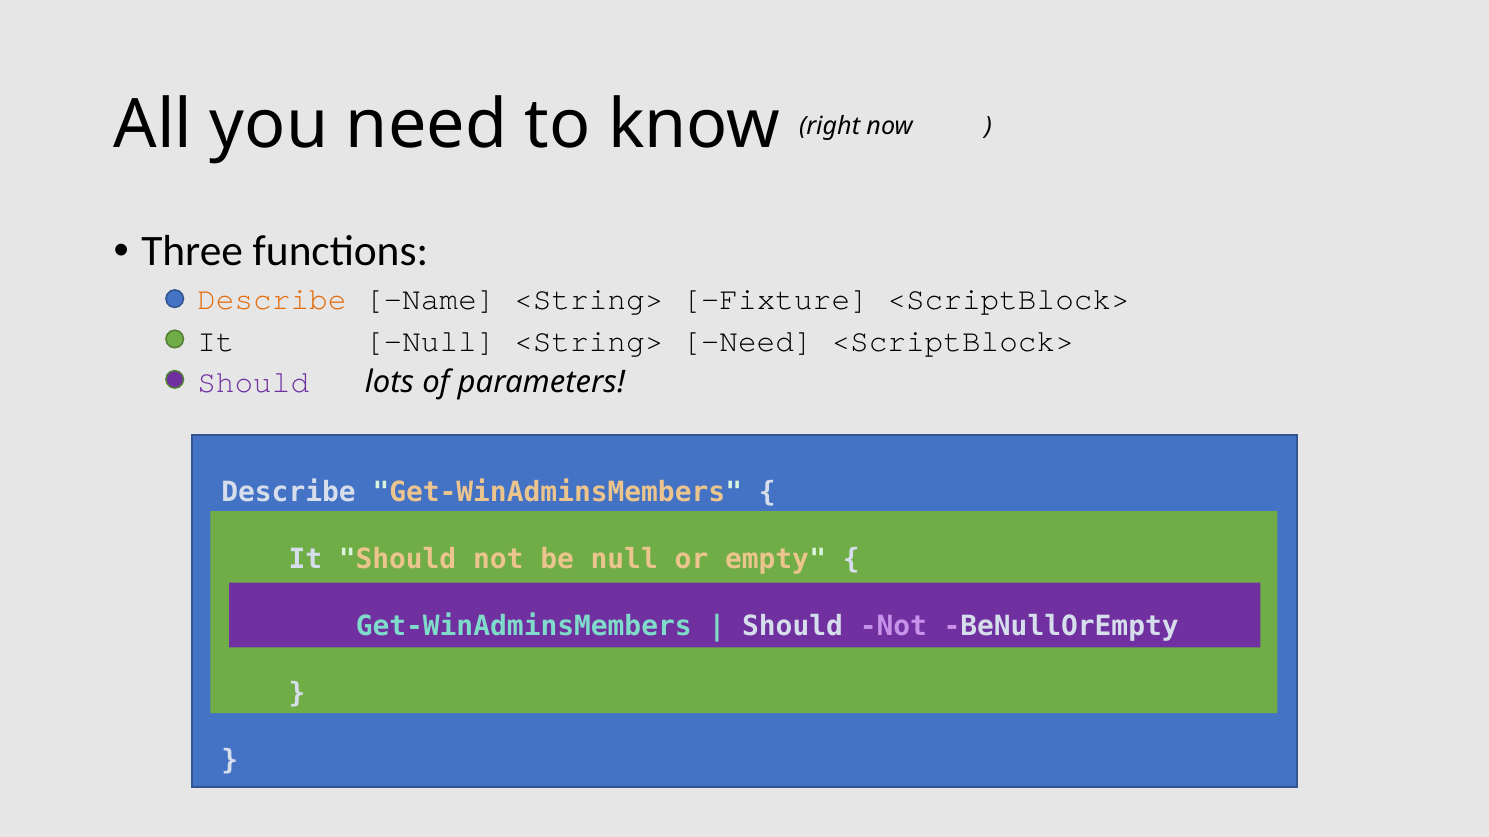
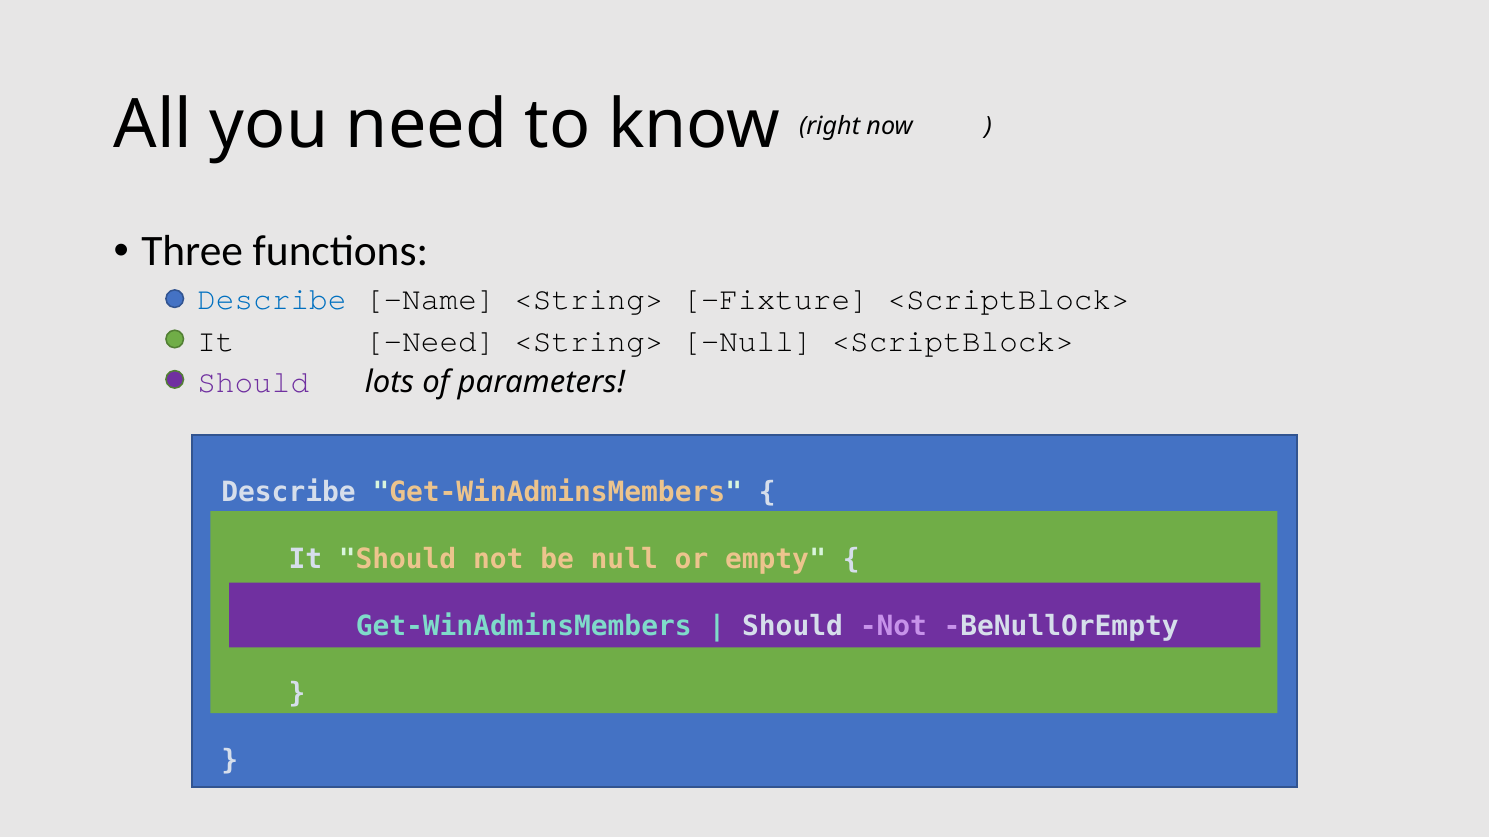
Describe at (272, 300) colour: orange -> blue
It Null: Null -> Need
<String> Need: Need -> Null
